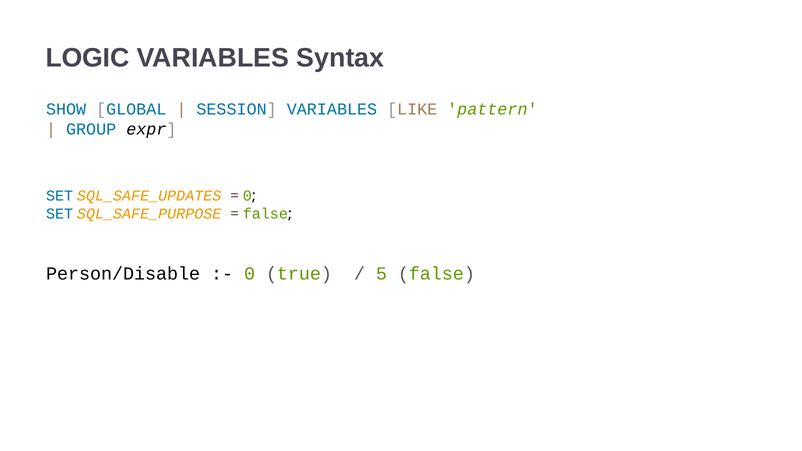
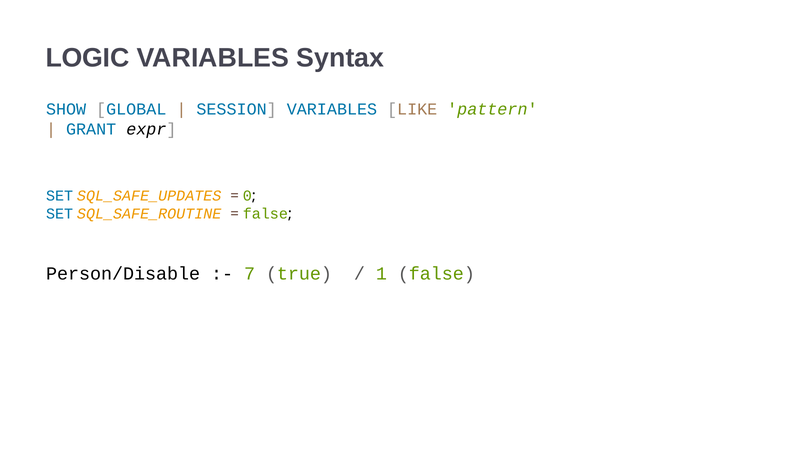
GROUP: GROUP -> GRANT
SQL_SAFE_PURPOSE: SQL_SAFE_PURPOSE -> SQL_SAFE_ROUTINE
0 at (250, 274): 0 -> 7
5: 5 -> 1
